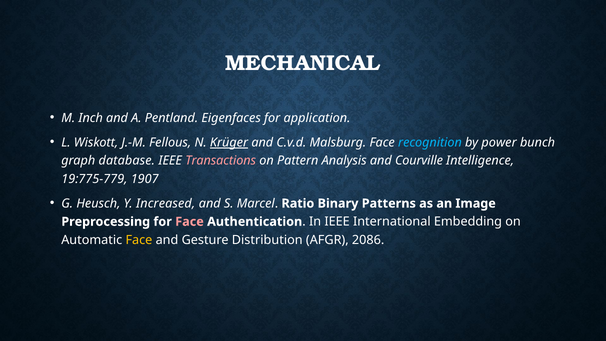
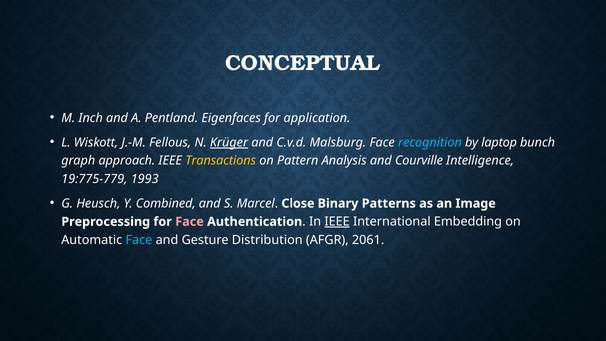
MECHANICAL: MECHANICAL -> CONCEPTUAL
power: power -> laptop
database: database -> approach
Transactions colour: pink -> yellow
1907: 1907 -> 1993
Increased: Increased -> Combined
Ratio: Ratio -> Close
IEEE at (337, 222) underline: none -> present
Face at (139, 240) colour: yellow -> light blue
2086: 2086 -> 2061
